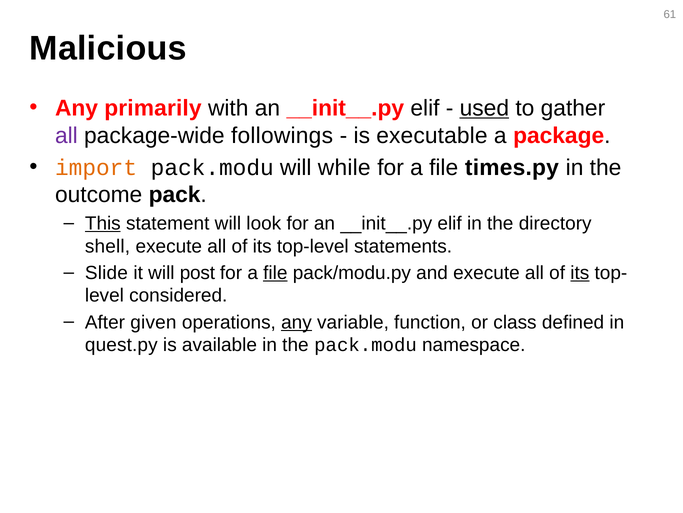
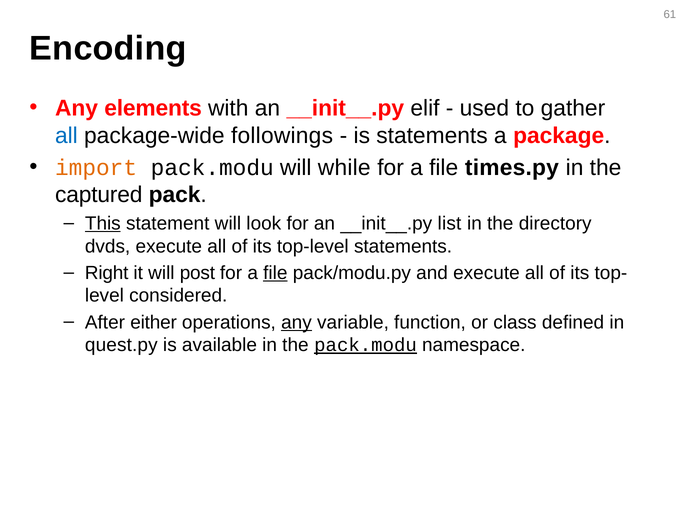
Malicious: Malicious -> Encoding
primarily: primarily -> elements
used underline: present -> none
all at (66, 135) colour: purple -> blue
is executable: executable -> statements
outcome: outcome -> captured
for an __init__.py elif: elif -> list
shell: shell -> dvds
Slide: Slide -> Right
its at (580, 272) underline: present -> none
given: given -> either
pack.modu at (366, 345) underline: none -> present
